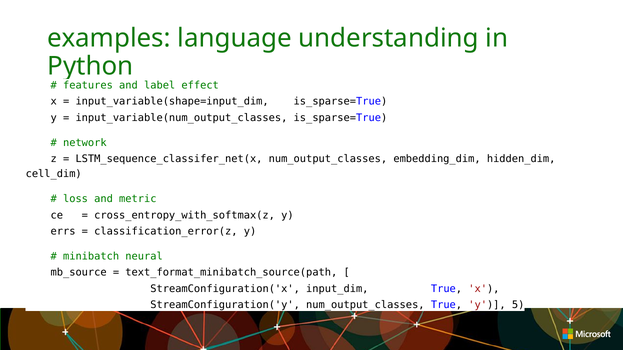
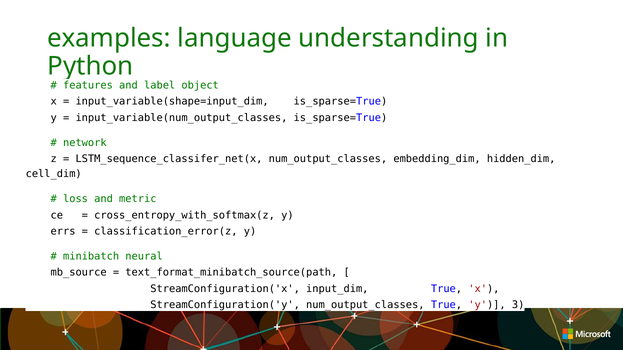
label effect: effect -> object
5: 5 -> 3
